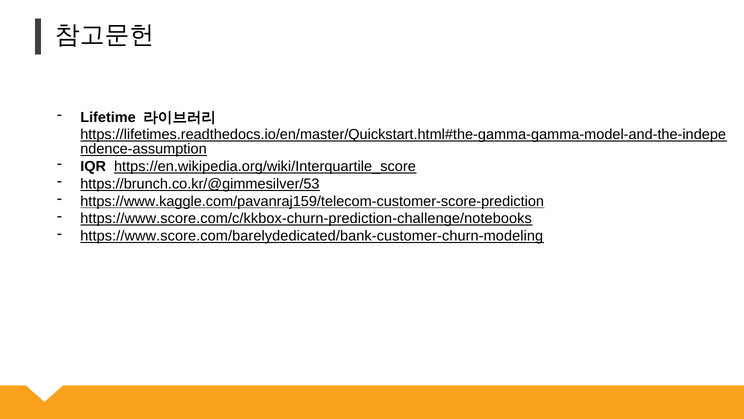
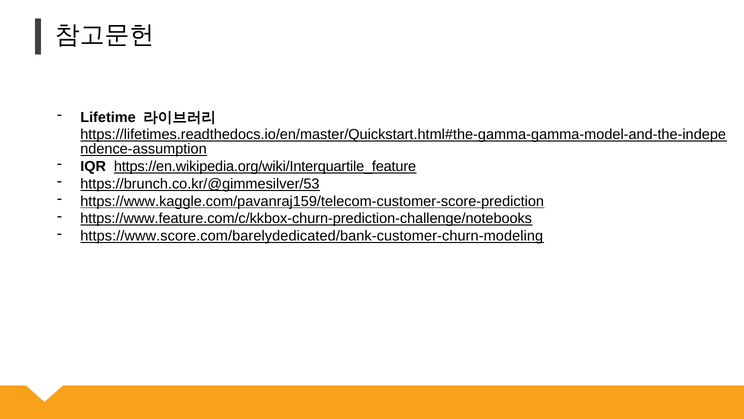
https://en.wikipedia.org/wiki/Interquartile_score: https://en.wikipedia.org/wiki/Interquartile_score -> https://en.wikipedia.org/wiki/Interquartile_feature
https://www.score.com/c/kkbox-churn-prediction-challenge/notebooks: https://www.score.com/c/kkbox-churn-prediction-challenge/notebooks -> https://www.feature.com/c/kkbox-churn-prediction-challenge/notebooks
